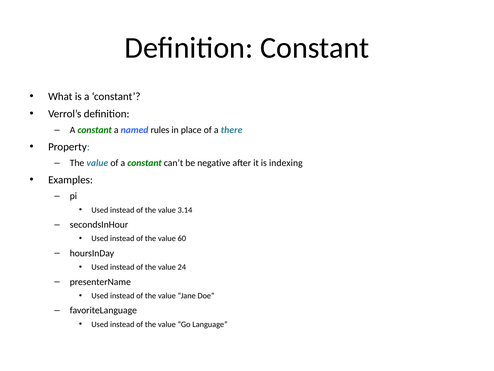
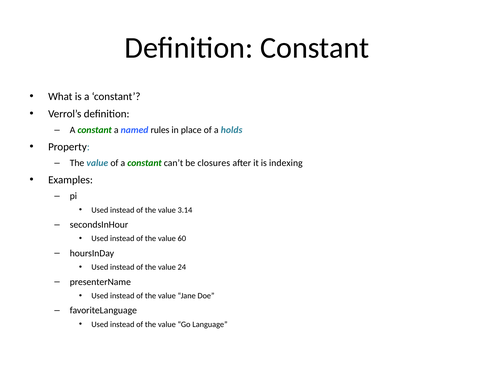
there: there -> holds
negative: negative -> closures
